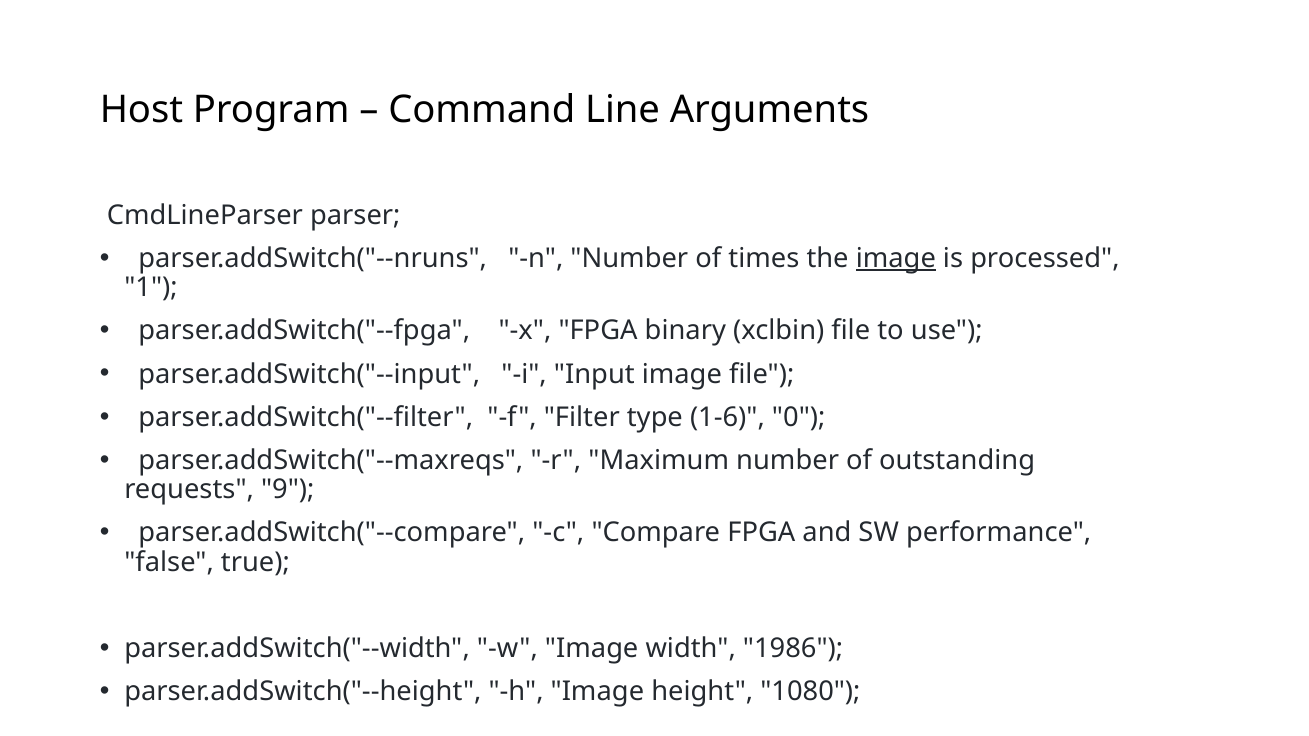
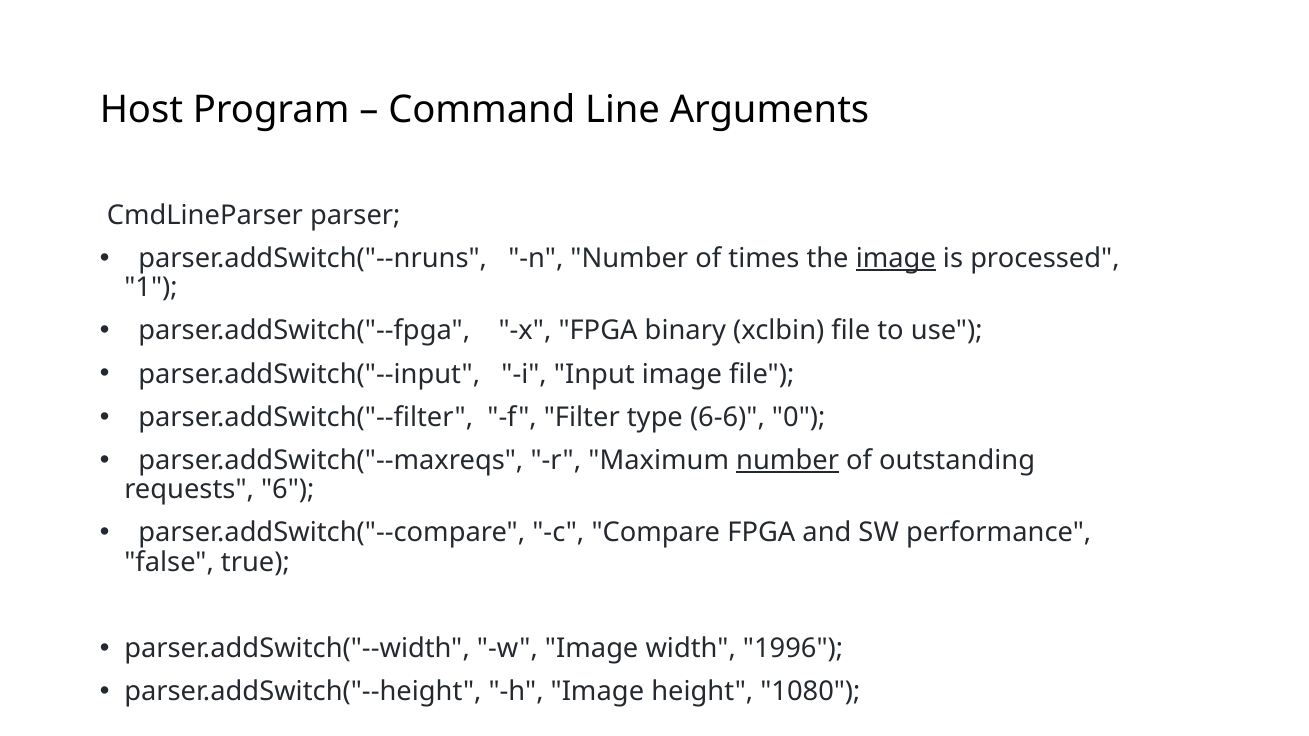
1-6: 1-6 -> 6-6
number at (788, 460) underline: none -> present
9: 9 -> 6
1986: 1986 -> 1996
